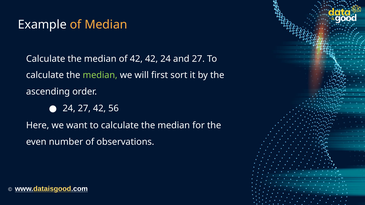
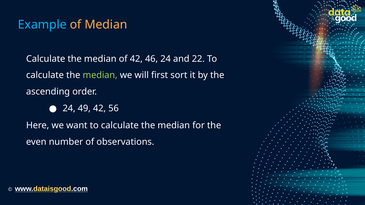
Example colour: white -> light blue
42 42: 42 -> 46
and 27: 27 -> 22
24 27: 27 -> 49
